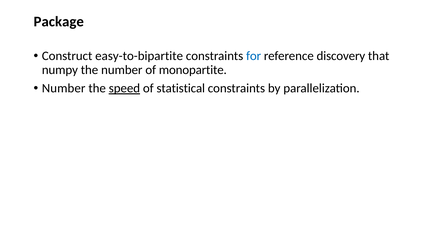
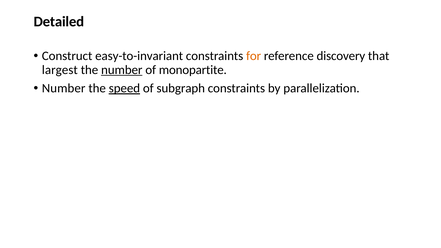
Package: Package -> Detailed
easy-to-bipartite: easy-to-bipartite -> easy-to-invariant
for colour: blue -> orange
numpy: numpy -> largest
number at (122, 70) underline: none -> present
statistical: statistical -> subgraph
